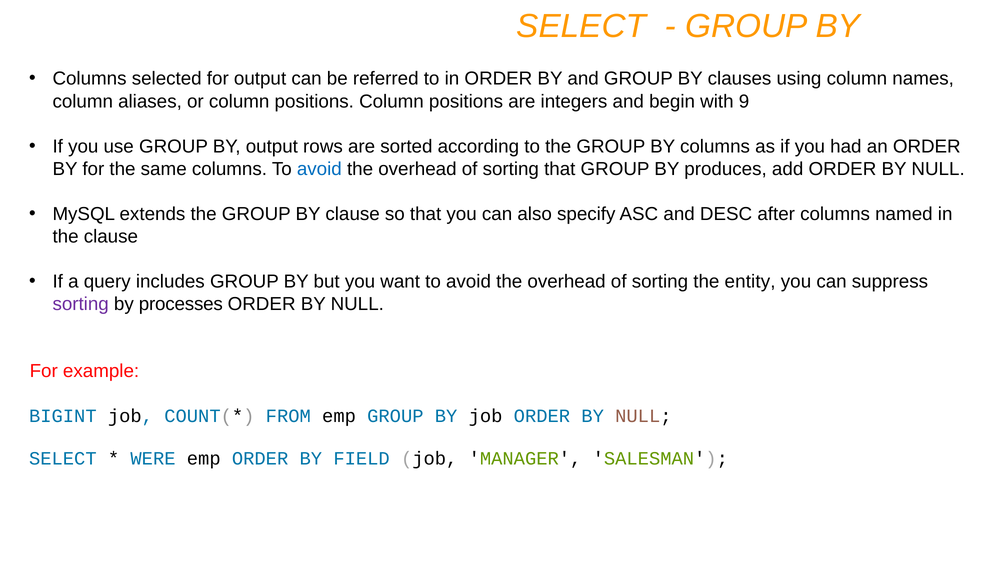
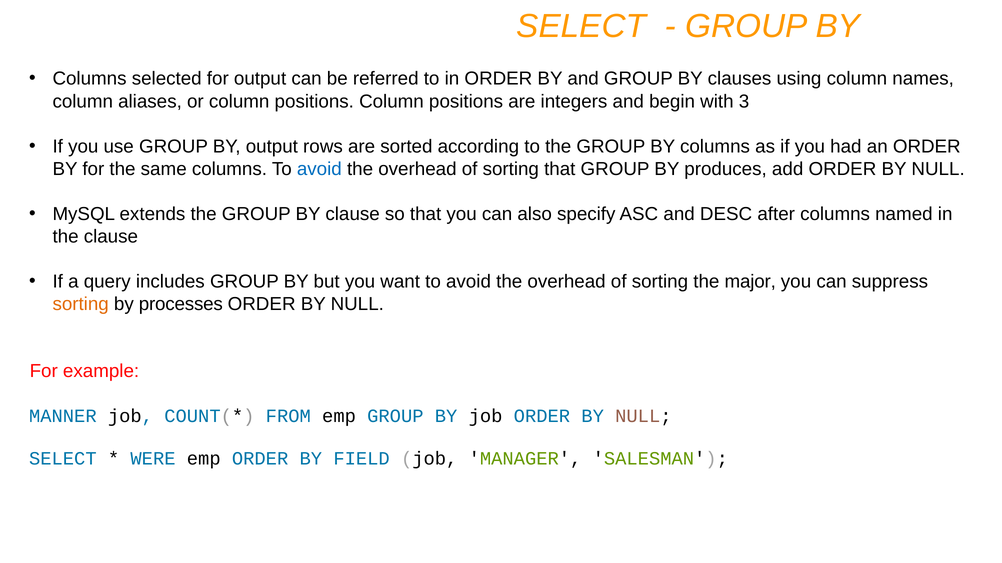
9: 9 -> 3
entity: entity -> major
sorting at (81, 304) colour: purple -> orange
BIGINT: BIGINT -> MANNER
